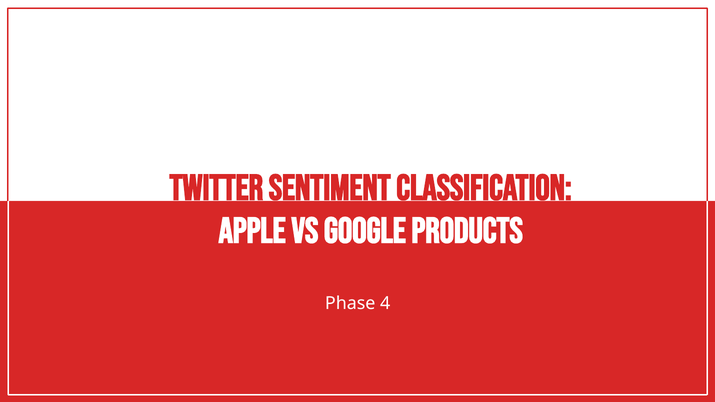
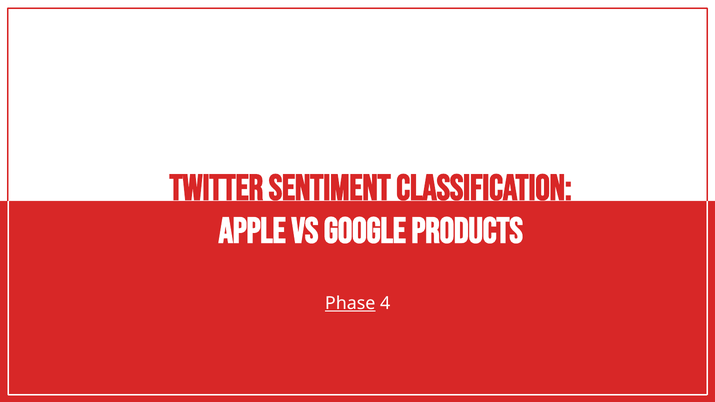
Phase underline: none -> present
